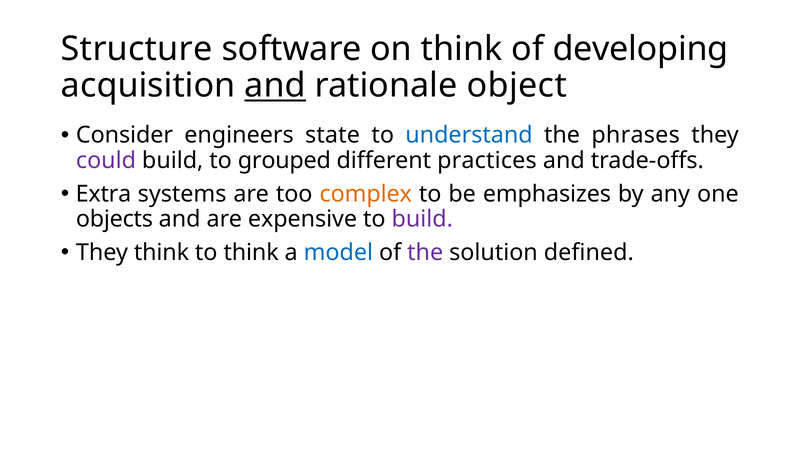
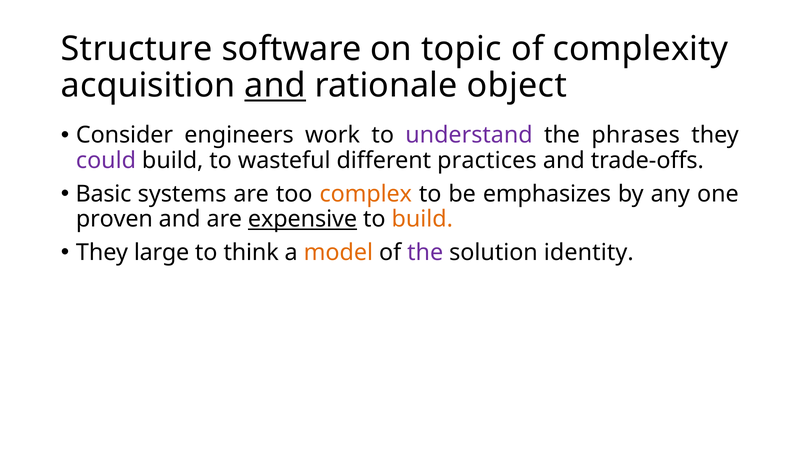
on think: think -> topic
developing: developing -> complexity
state: state -> work
understand colour: blue -> purple
grouped: grouped -> wasteful
Extra: Extra -> Basic
objects: objects -> proven
expensive underline: none -> present
build at (422, 219) colour: purple -> orange
They think: think -> large
model colour: blue -> orange
defined: defined -> identity
